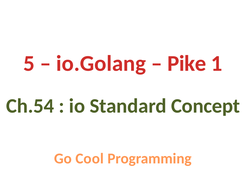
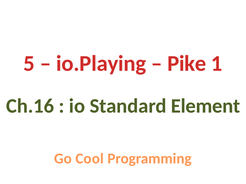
io.Golang: io.Golang -> io.Playing
Ch.54: Ch.54 -> Ch.16
Concept: Concept -> Element
